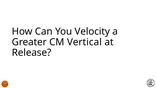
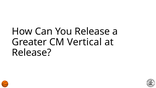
You Velocity: Velocity -> Release
